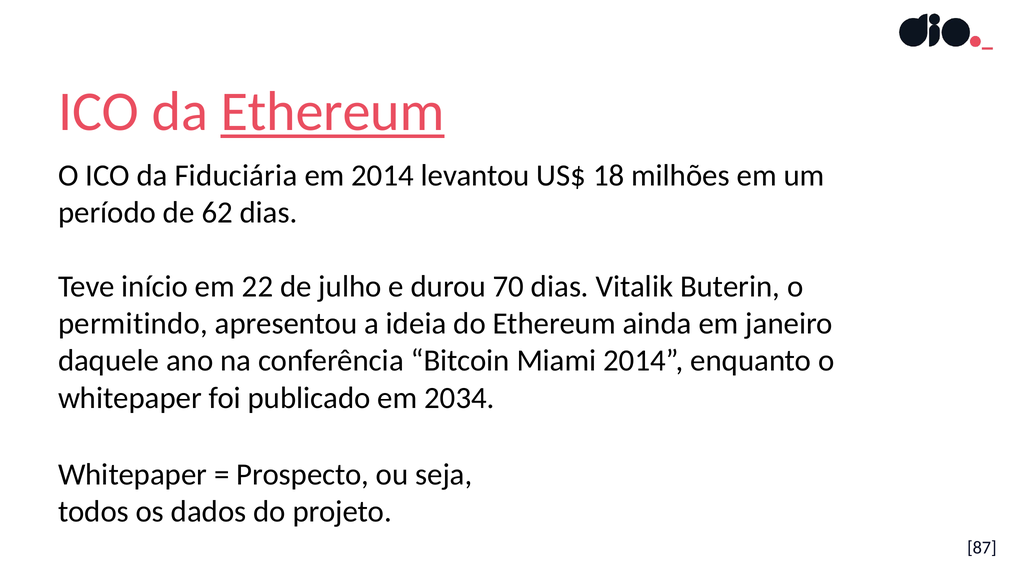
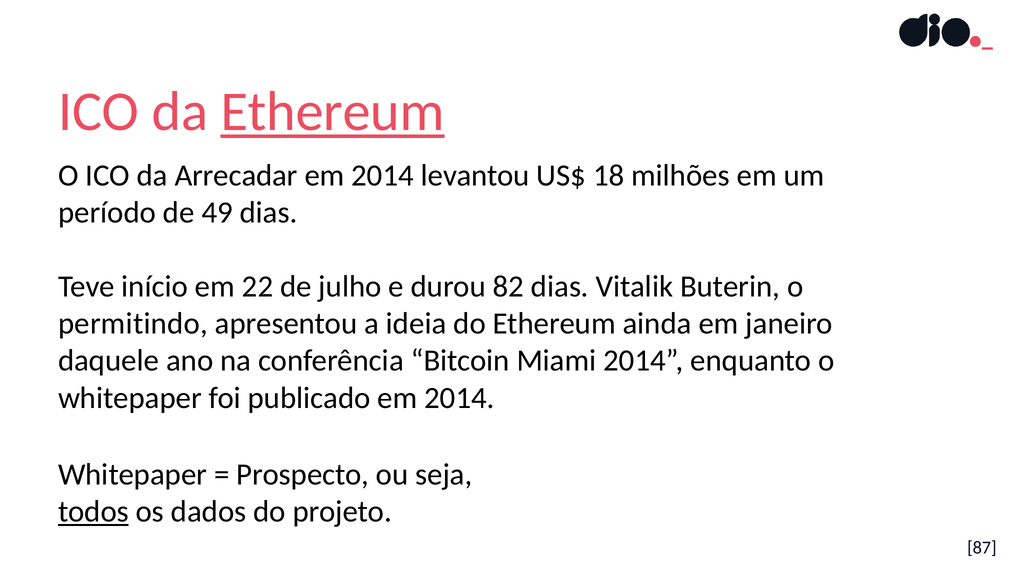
Fiduciária: Fiduciária -> Arrecadar
62: 62 -> 49
70: 70 -> 82
publicado em 2034: 2034 -> 2014
todos underline: none -> present
